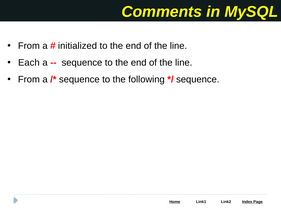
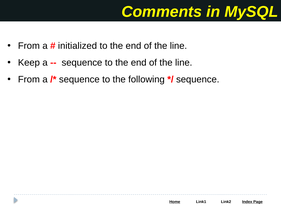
Each: Each -> Keep
